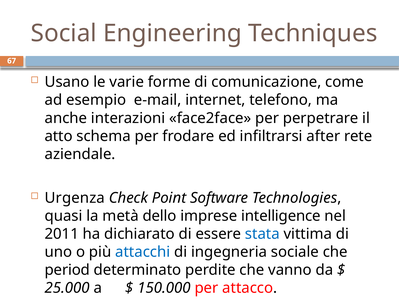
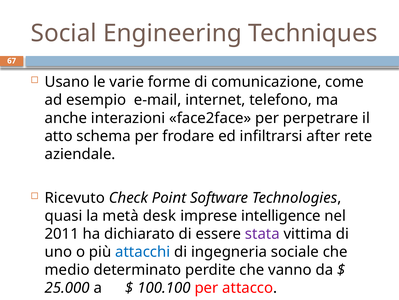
Urgenza: Urgenza -> Ricevuto
dello: dello -> desk
stata colour: blue -> purple
period: period -> medio
150.000: 150.000 -> 100.100
